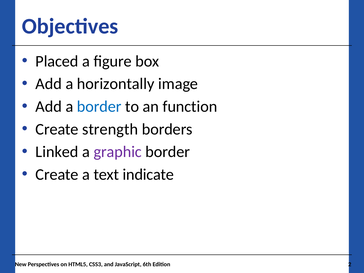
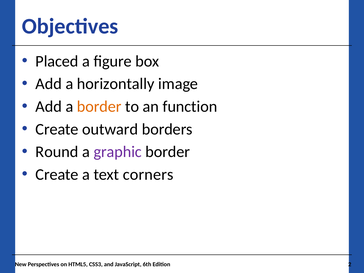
border at (99, 107) colour: blue -> orange
strength: strength -> outward
Linked: Linked -> Round
indicate: indicate -> corners
